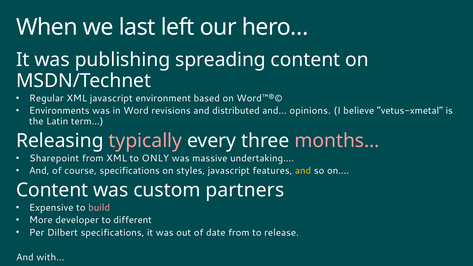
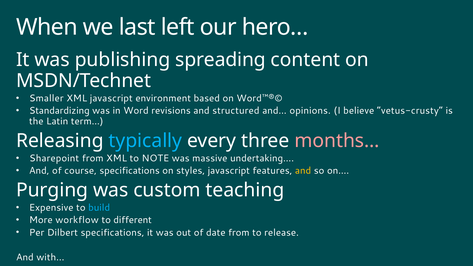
Regular: Regular -> Smaller
Environments: Environments -> Standardizing
distributed: distributed -> structured
vetus-xmetal: vetus-xmetal -> vetus-crusty
typically colour: pink -> light blue
ONLY: ONLY -> NOTE
Content at (52, 190): Content -> Purging
partners: partners -> teaching
build colour: pink -> light blue
developer: developer -> workflow
